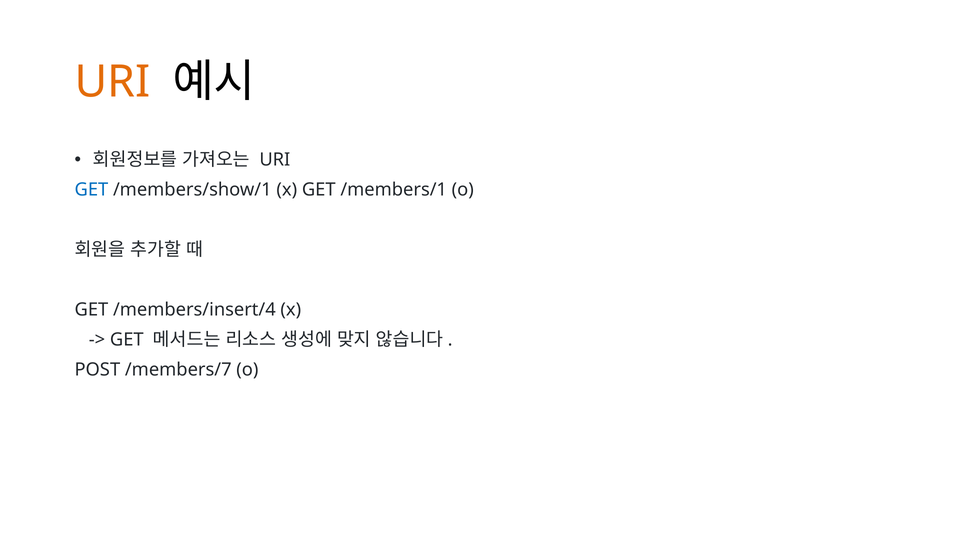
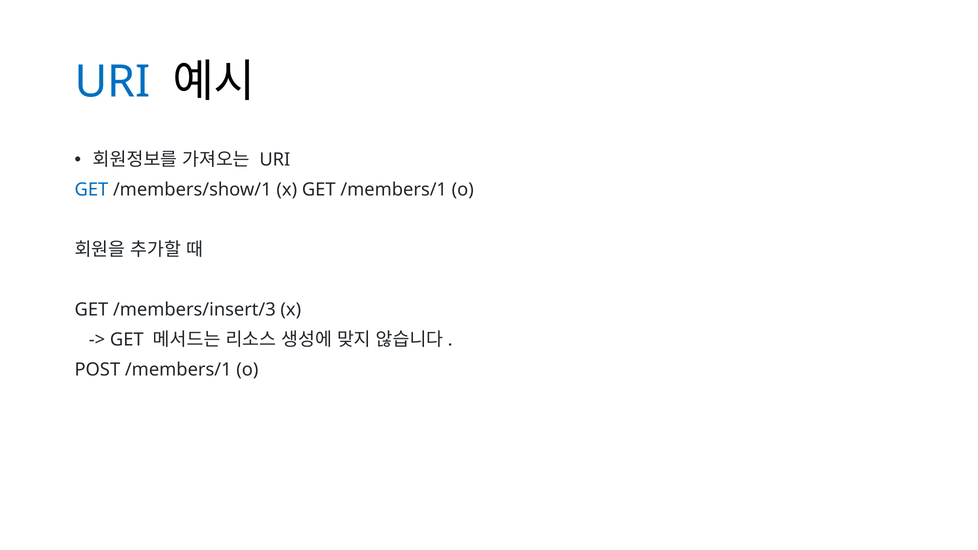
URI at (112, 82) colour: orange -> blue
/members/insert/4: /members/insert/4 -> /members/insert/3
POST /members/7: /members/7 -> /members/1
